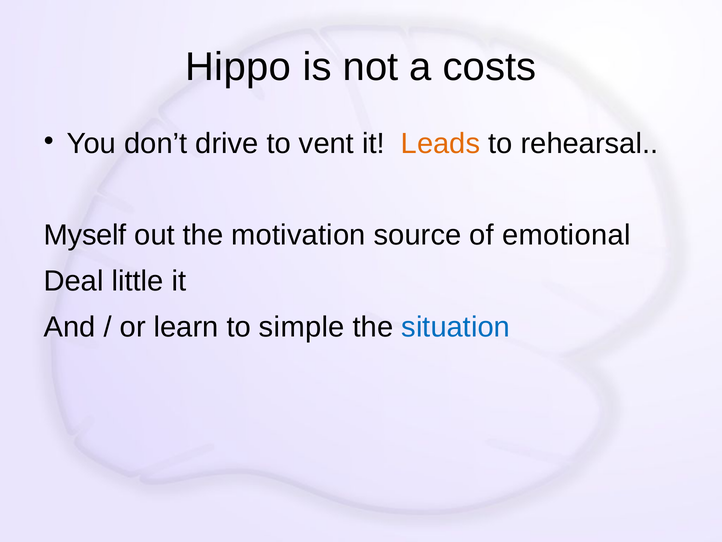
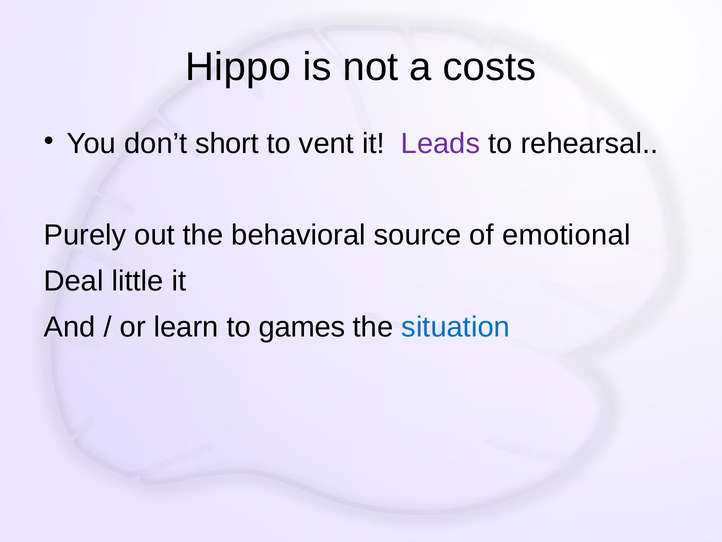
drive: drive -> short
Leads colour: orange -> purple
Myself: Myself -> Purely
motivation: motivation -> behavioral
simple: simple -> games
